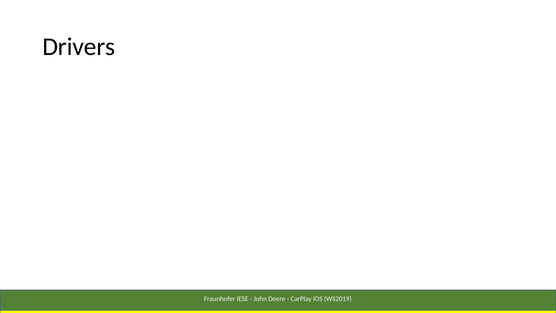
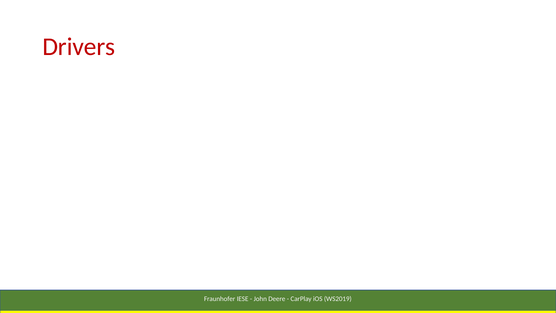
Drivers colour: black -> red
